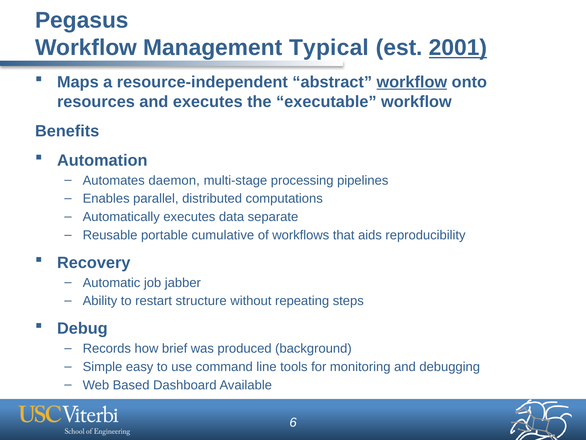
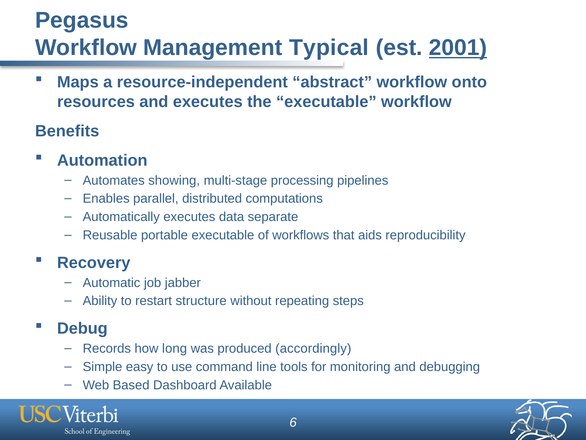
workflow at (412, 82) underline: present -> none
daemon: daemon -> showing
portable cumulative: cumulative -> executable
brief: brief -> long
background: background -> accordingly
